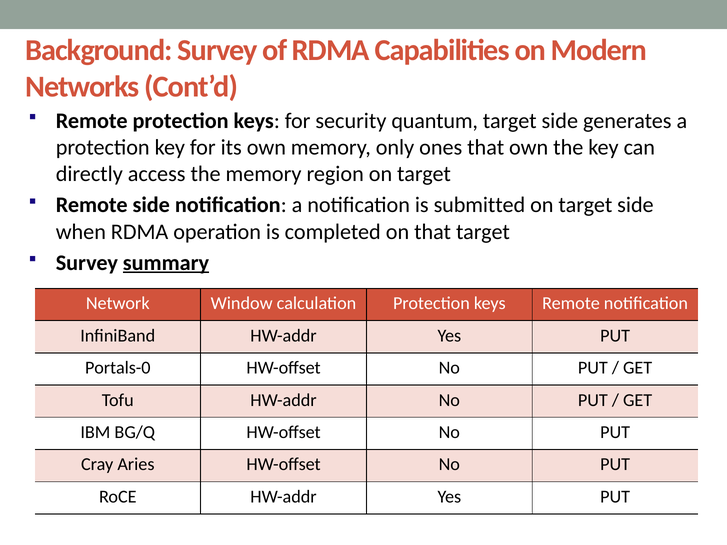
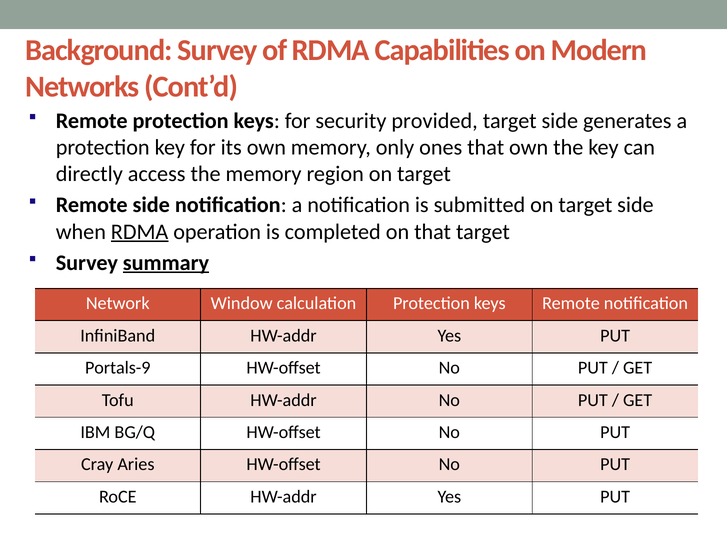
quantum: quantum -> provided
RDMA at (140, 232) underline: none -> present
Portals-0: Portals-0 -> Portals-9
